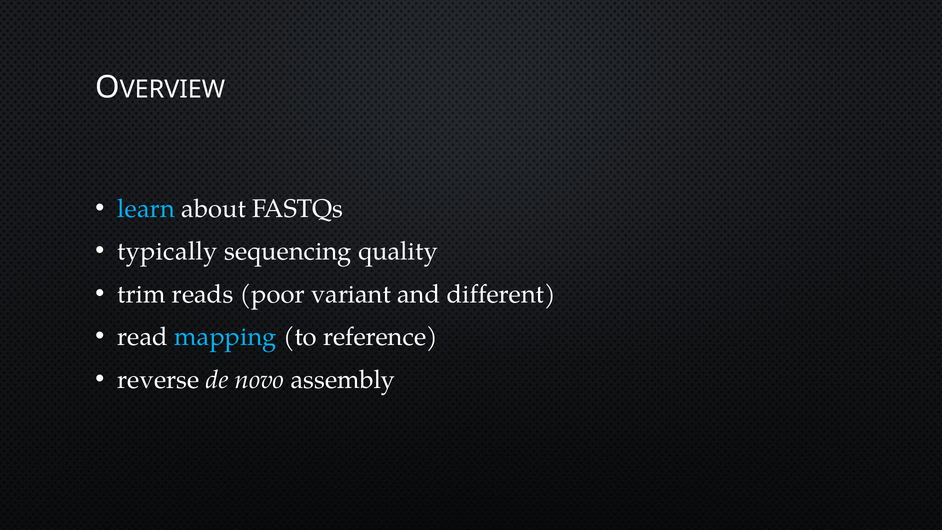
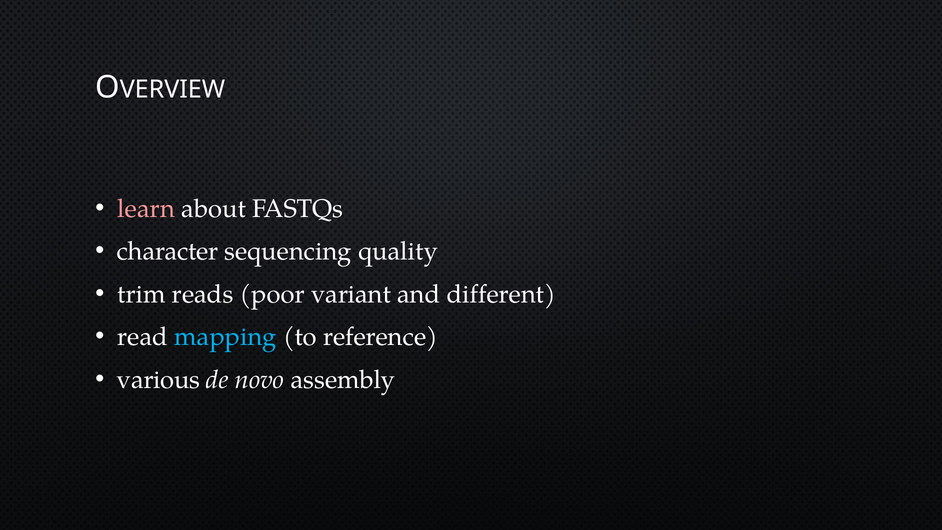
learn colour: light blue -> pink
typically: typically -> character
reverse: reverse -> various
